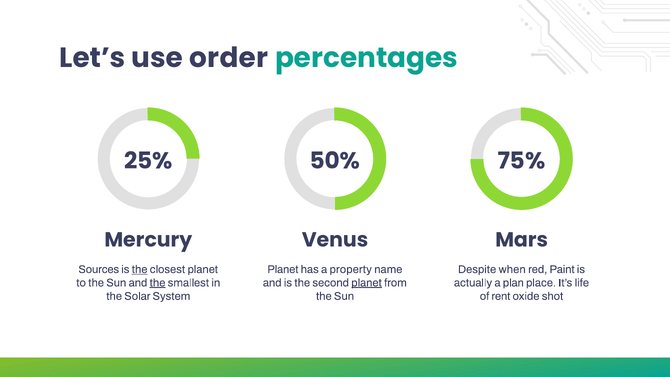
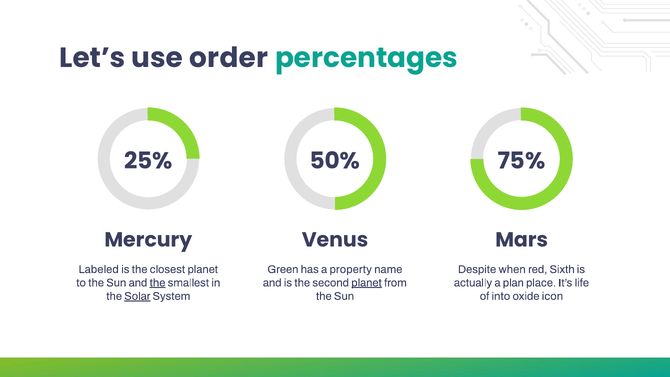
Sources: Sources -> Labeled
the at (140, 269) underline: present -> none
Planet at (283, 269): Planet -> Green
Paint: Paint -> Sixth
Solar underline: none -> present
rent: rent -> into
shot: shot -> icon
